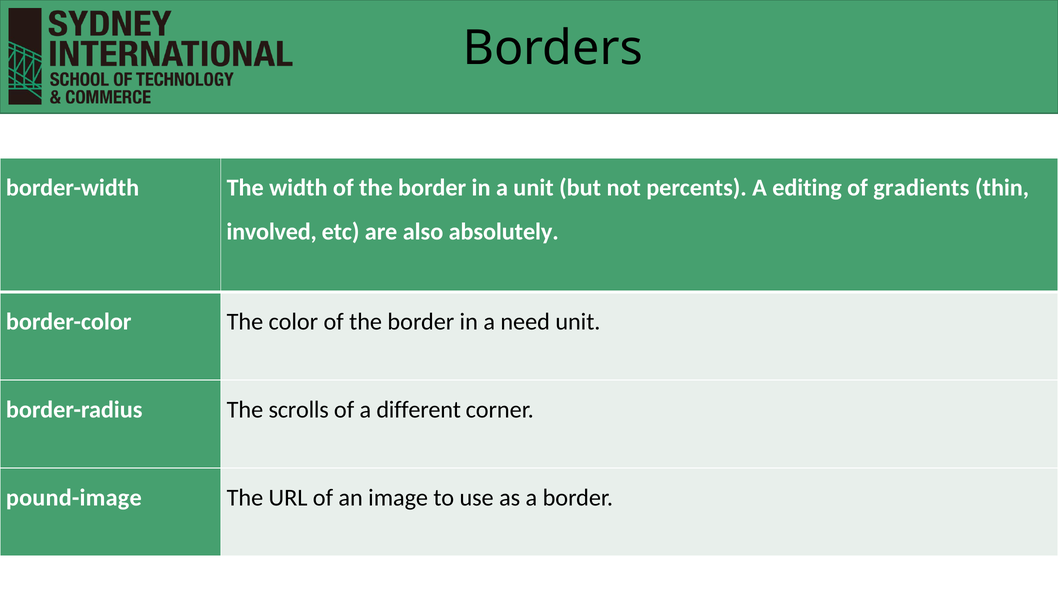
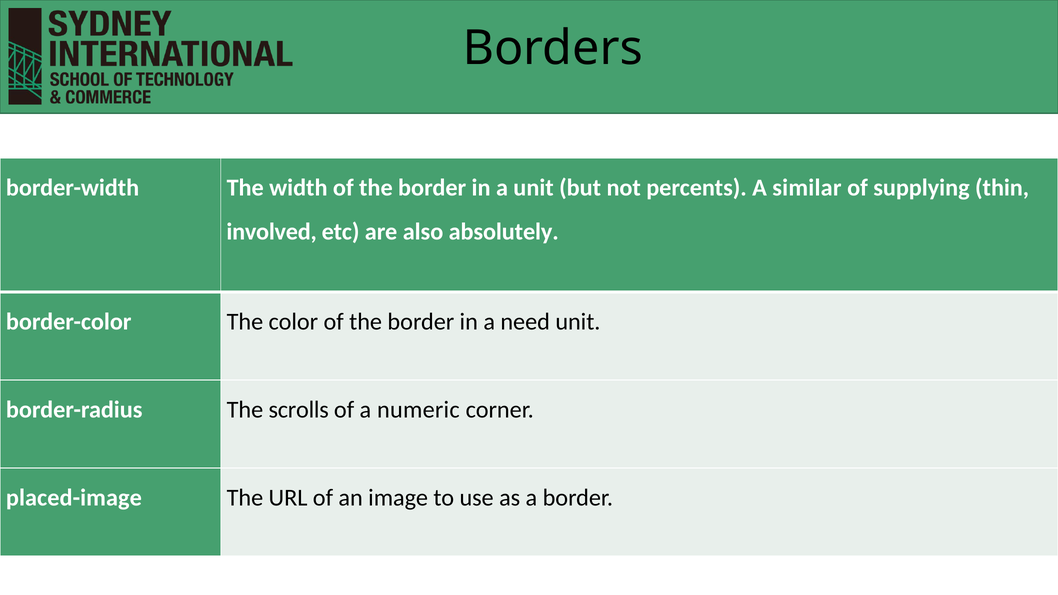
editing: editing -> similar
gradients: gradients -> supplying
different: different -> numeric
pound-image: pound-image -> placed-image
